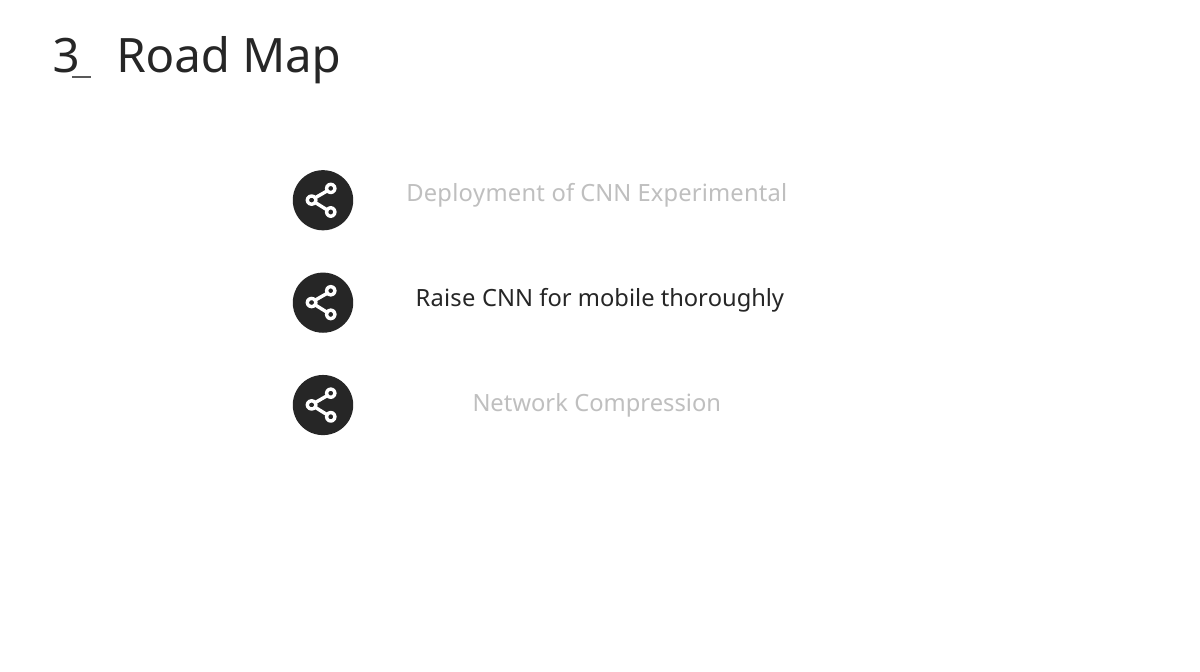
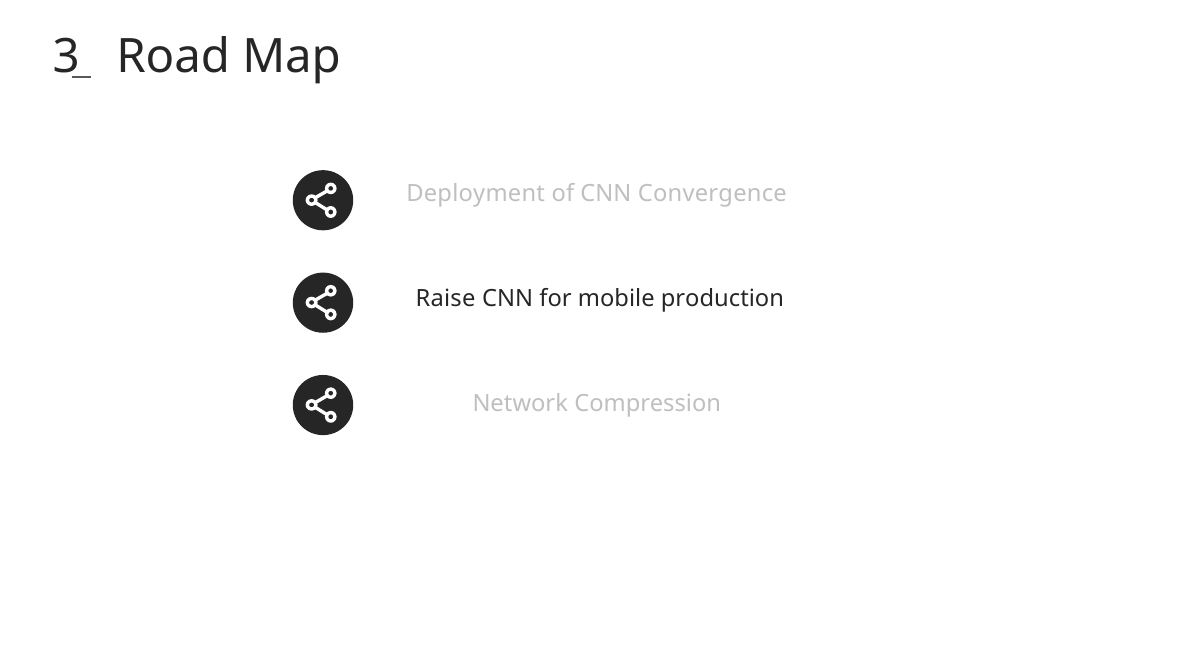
Experimental: Experimental -> Convergence
thoroughly: thoroughly -> production
